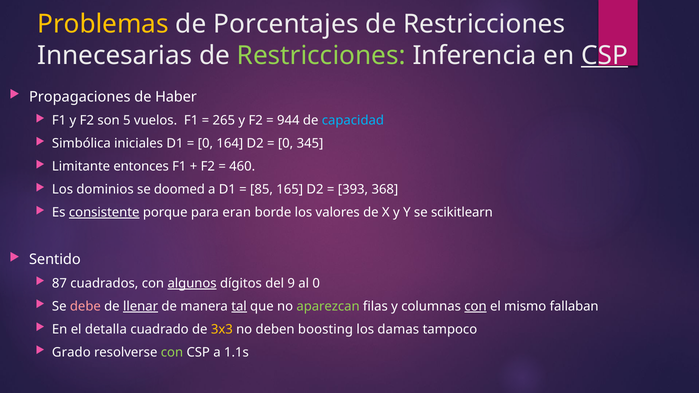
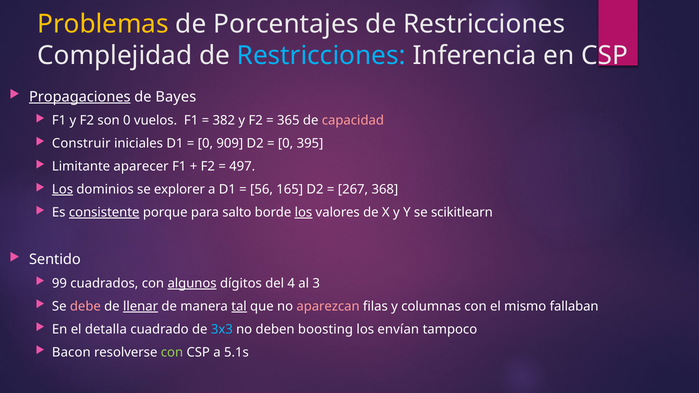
Innecesarias: Innecesarias -> Complejidad
Restricciones at (321, 56) colour: light green -> light blue
CSP at (605, 56) underline: present -> none
Propagaciones underline: none -> present
Haber: Haber -> Bayes
son 5: 5 -> 0
265: 265 -> 382
944: 944 -> 365
capacidad colour: light blue -> pink
Simbólica: Simbólica -> Construir
164: 164 -> 909
345: 345 -> 395
entonces: entonces -> aparecer
460: 460 -> 497
Los at (63, 190) underline: none -> present
doomed: doomed -> explorer
85: 85 -> 56
393: 393 -> 267
eran: eran -> salto
los at (303, 213) underline: none -> present
87: 87 -> 99
9: 9 -> 4
al 0: 0 -> 3
aparezcan colour: light green -> pink
con at (475, 306) underline: present -> none
3x3 colour: yellow -> light blue
damas: damas -> envían
Grado: Grado -> Bacon
1.1s: 1.1s -> 5.1s
